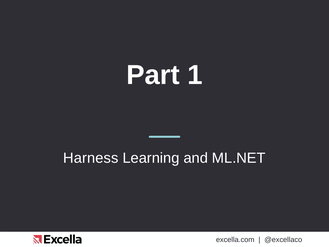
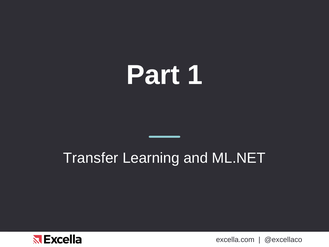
Harness: Harness -> Transfer
